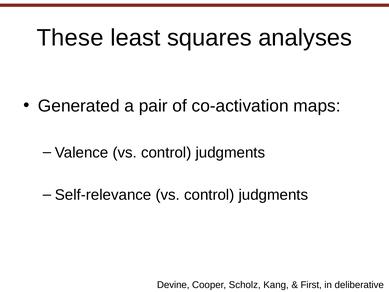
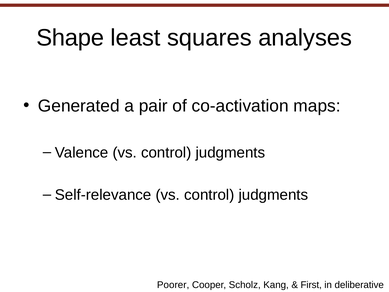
These: These -> Shape
Devine: Devine -> Poorer
